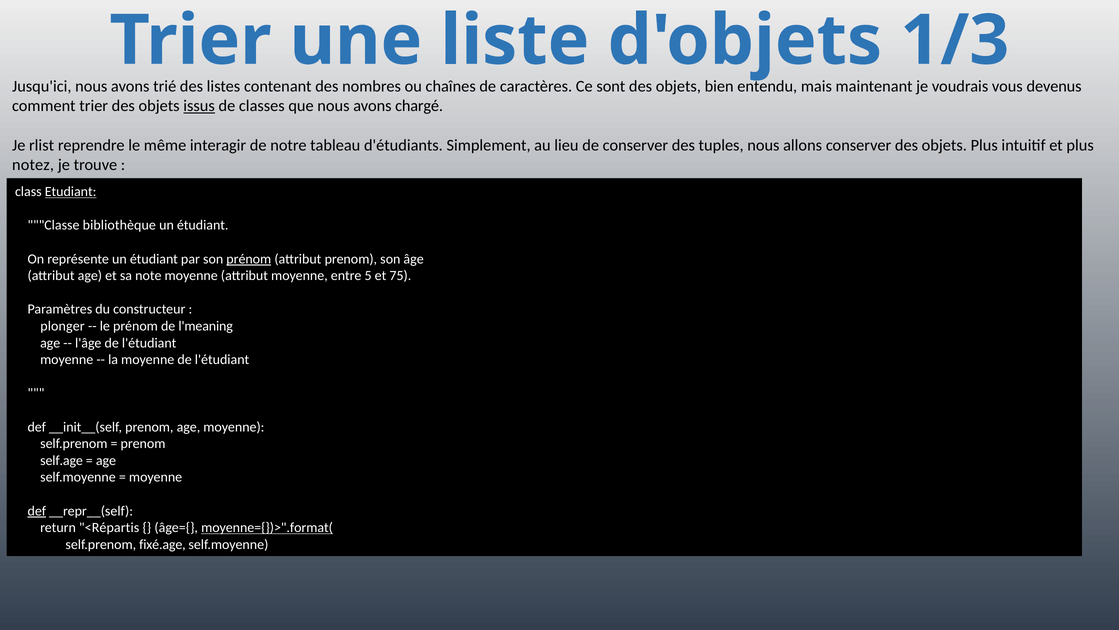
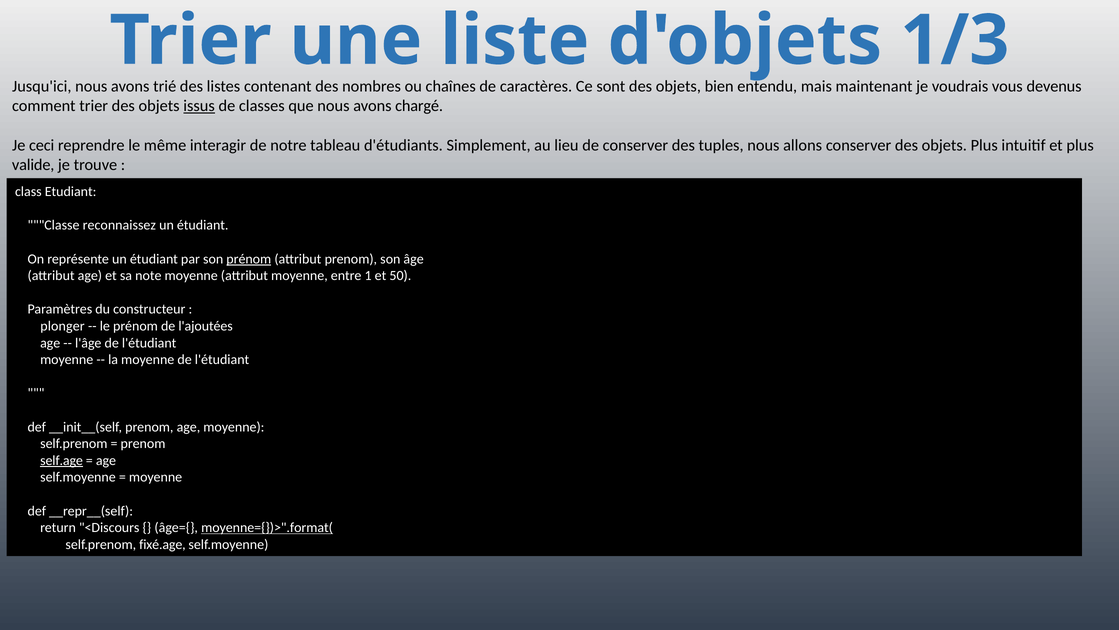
rlist: rlist -> ceci
notez: notez -> valide
Etudiant underline: present -> none
bibliothèque: bibliothèque -> reconnaissez
5: 5 -> 1
75: 75 -> 50
l'meaning: l'meaning -> l'ajoutées
self.age underline: none -> present
def at (37, 510) underline: present -> none
<Répartis: <Répartis -> <Discours
